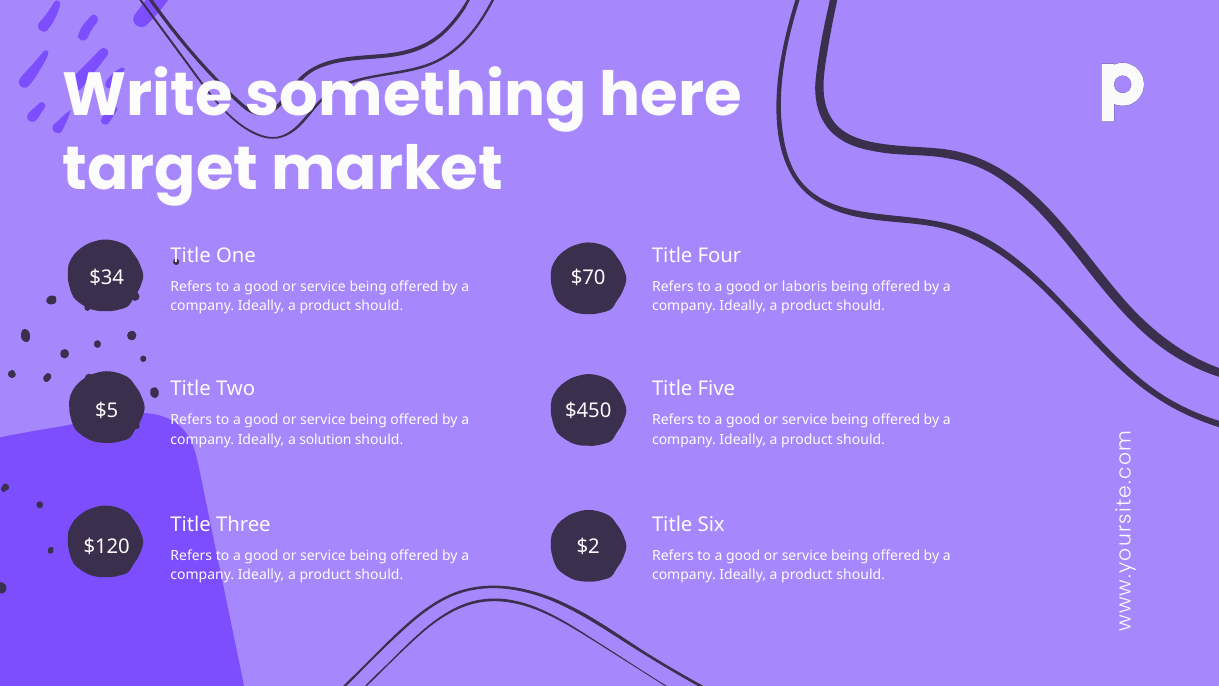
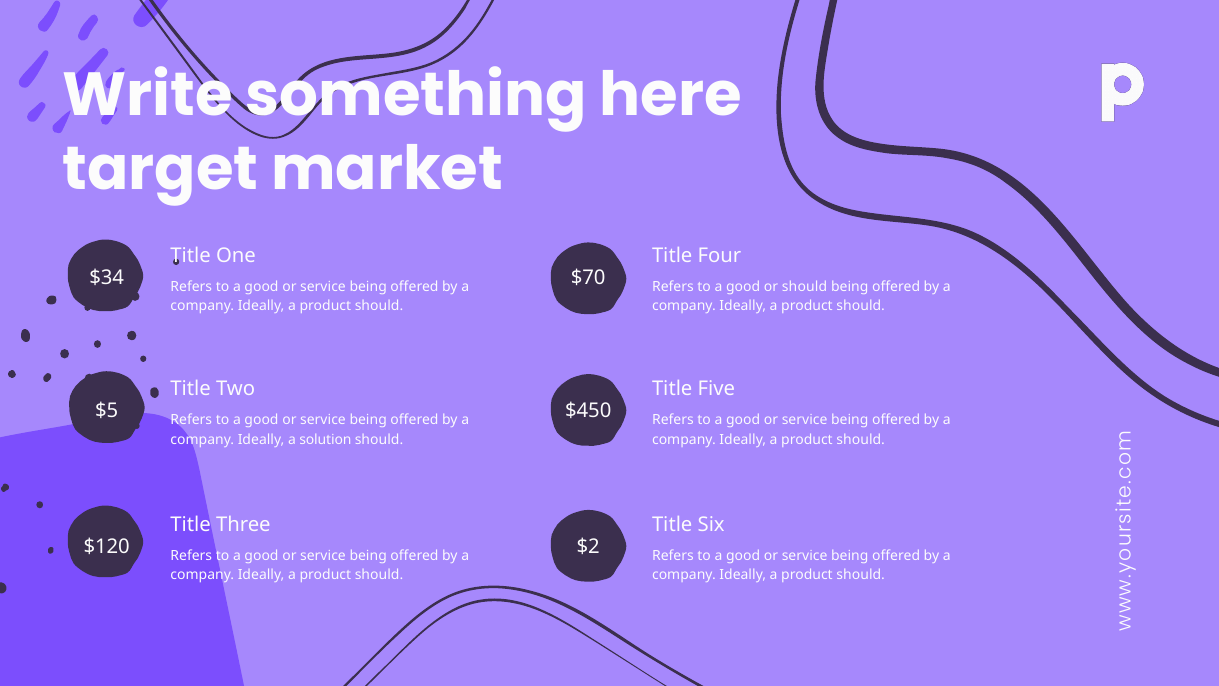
or laboris: laboris -> should
